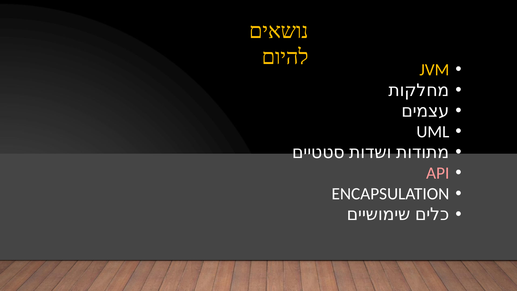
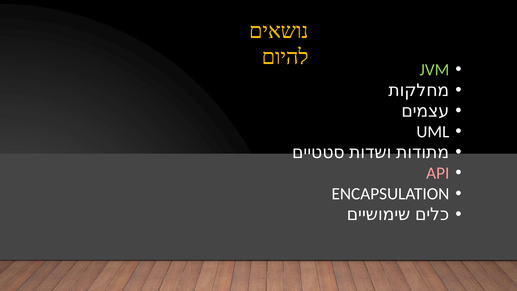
JVM colour: yellow -> light green
